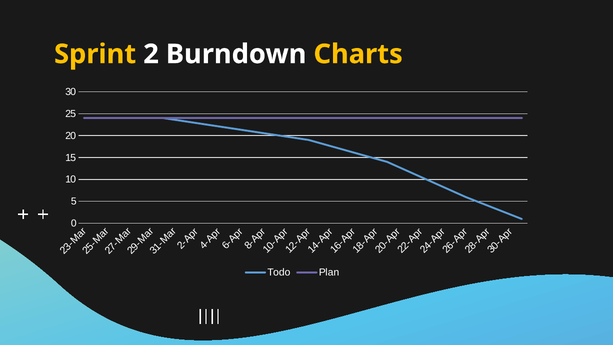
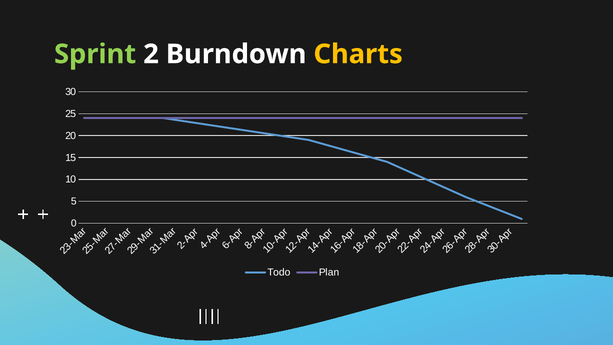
Sprint colour: yellow -> light green
